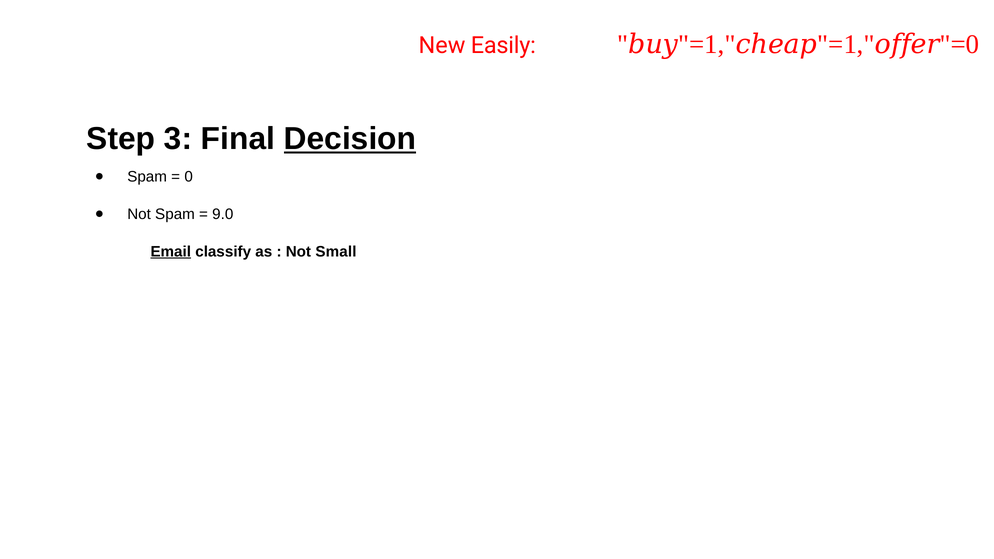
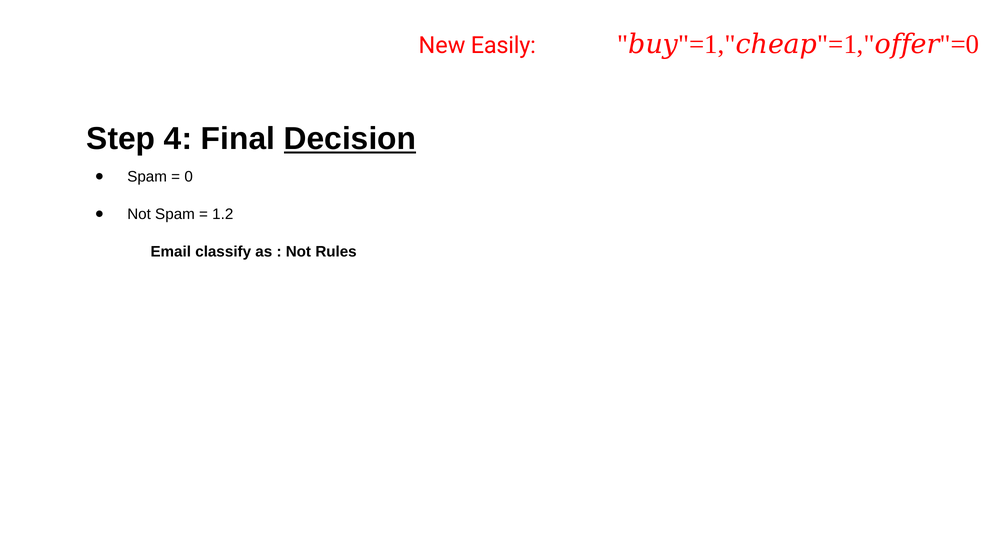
3: 3 -> 4
9.0: 9.0 -> 1.2
Email underline: present -> none
Small: Small -> Rules
